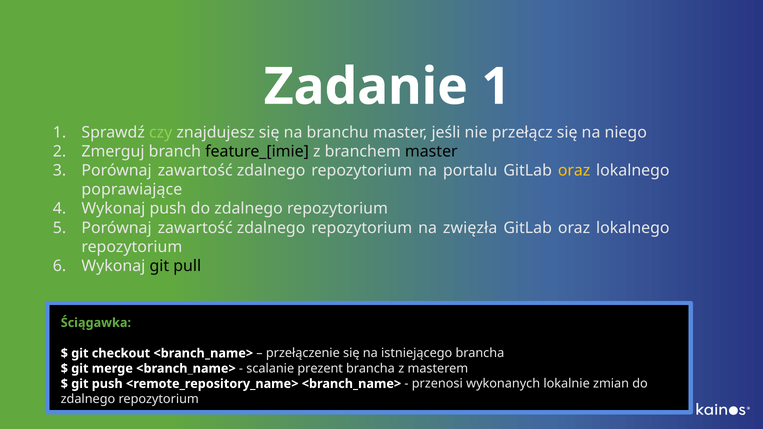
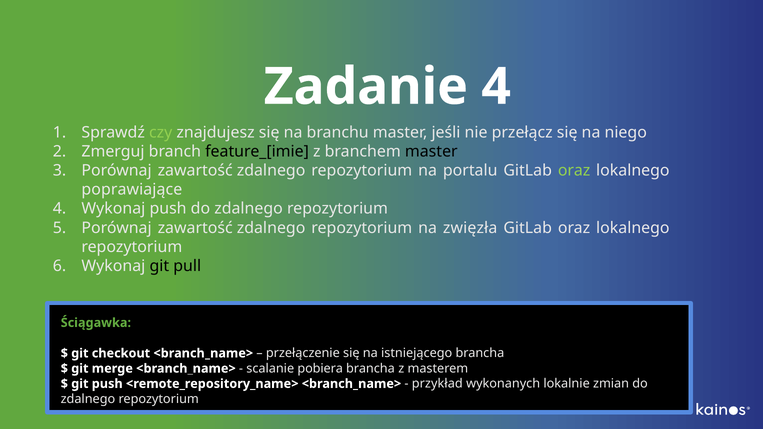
Zadanie 1: 1 -> 4
oraz at (574, 171) colour: yellow -> light green
prezent: prezent -> pobiera
przenosi: przenosi -> przykład
